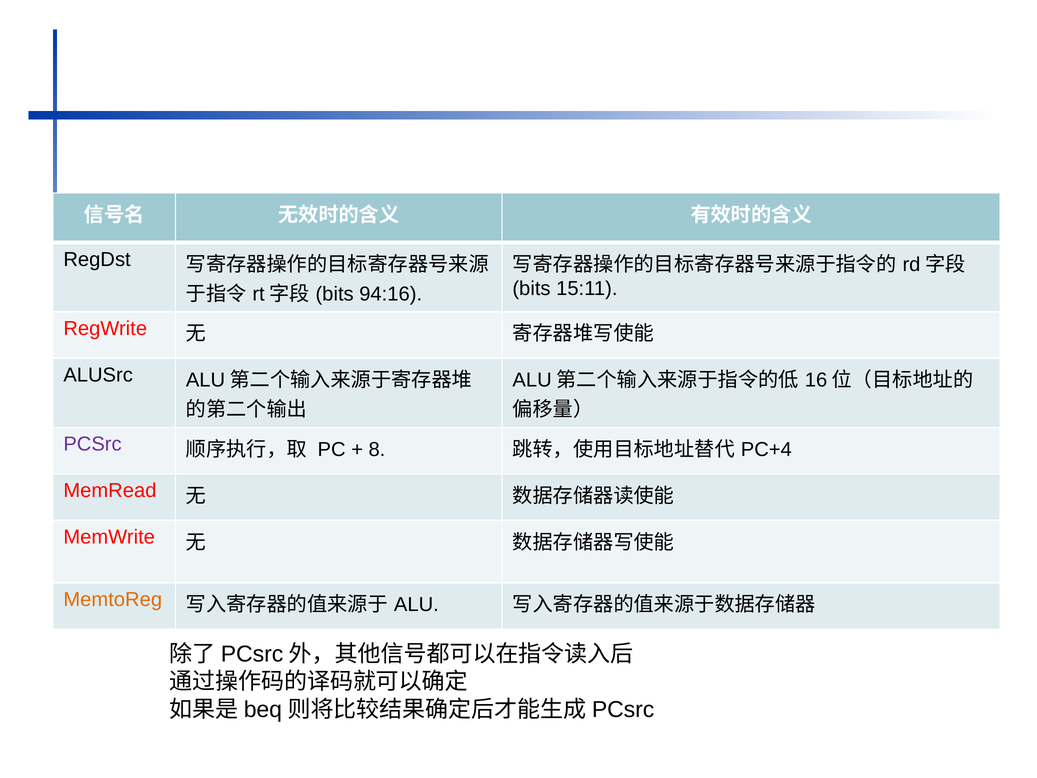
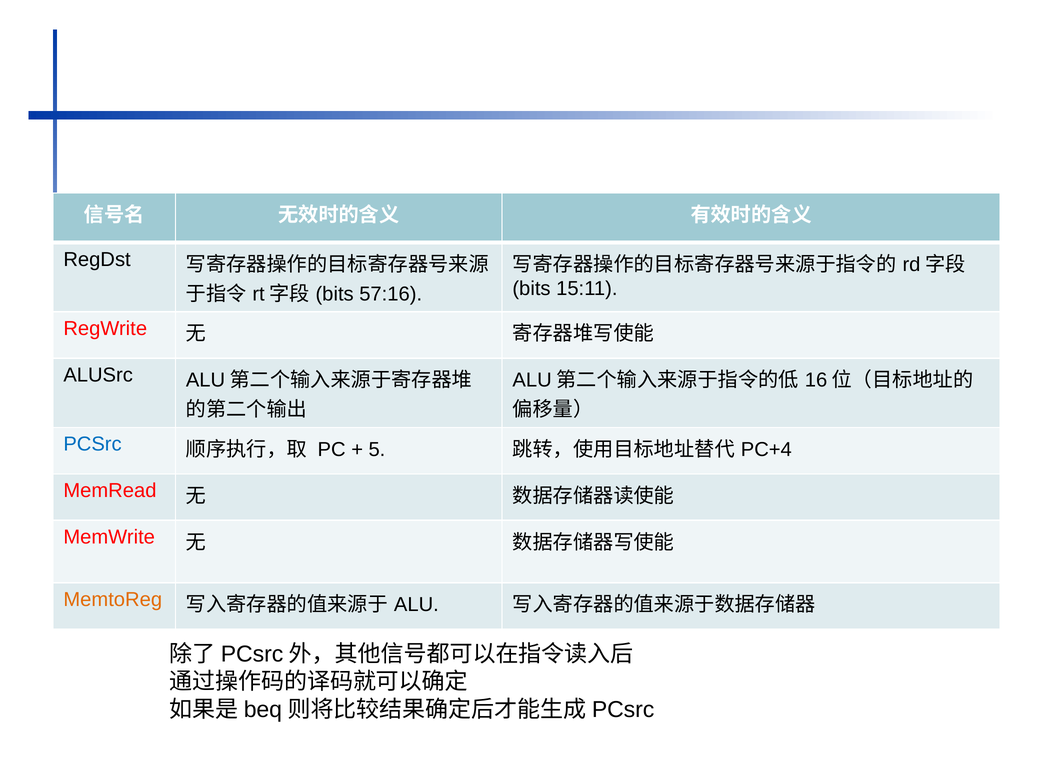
94:16: 94:16 -> 57:16
PCSrc at (93, 444) colour: purple -> blue
8: 8 -> 5
